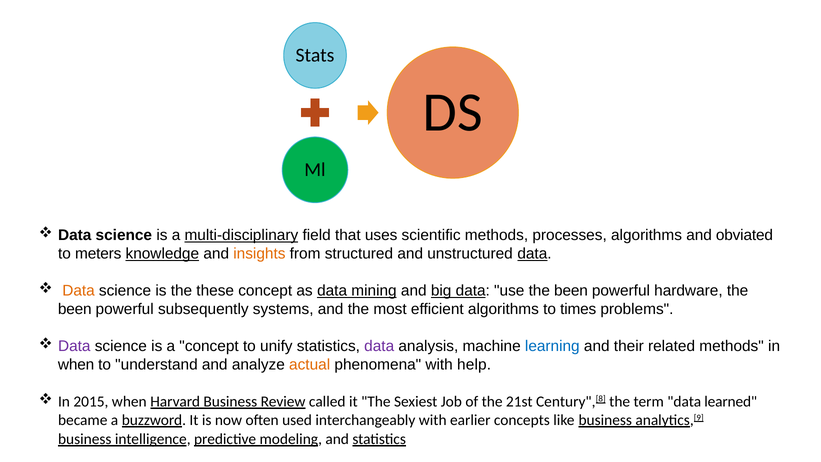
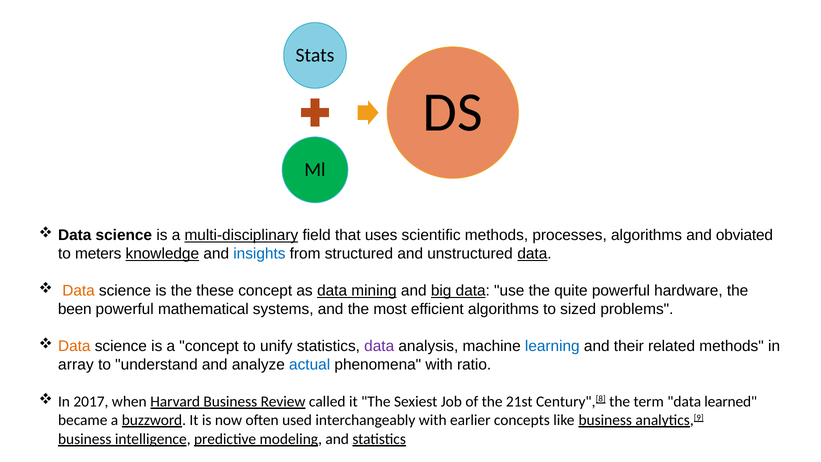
insights colour: orange -> blue
use the been: been -> quite
subsequently: subsequently -> mathematical
times: times -> sized
Data at (74, 346) colour: purple -> orange
when at (76, 364): when -> array
actual colour: orange -> blue
help: help -> ratio
2015: 2015 -> 2017
